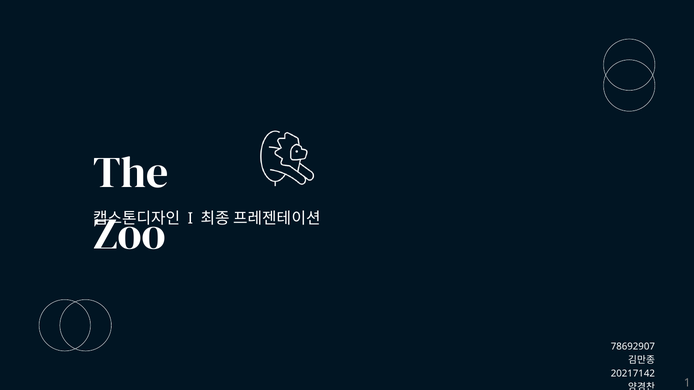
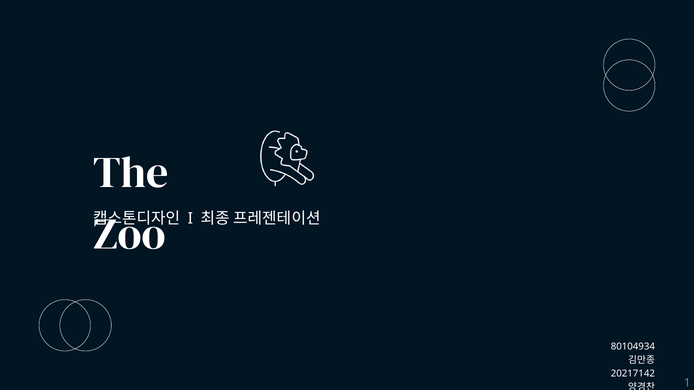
78692907: 78692907 -> 80104934
